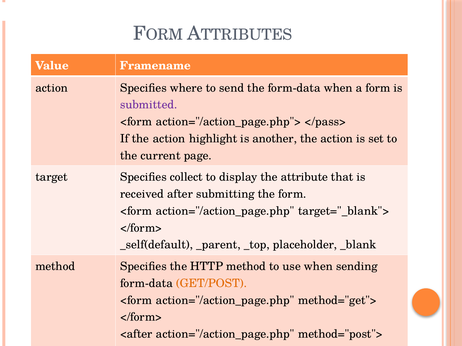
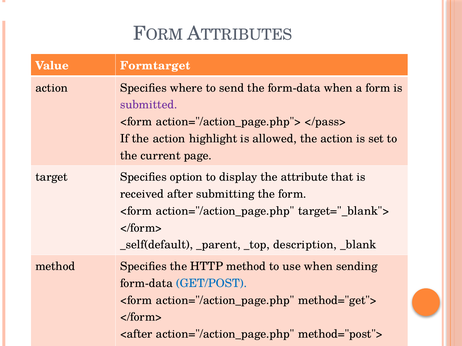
Framename: Framename -> Formtarget
another: another -> allowed
collect: collect -> option
placeholder: placeholder -> description
GET/POST colour: orange -> blue
